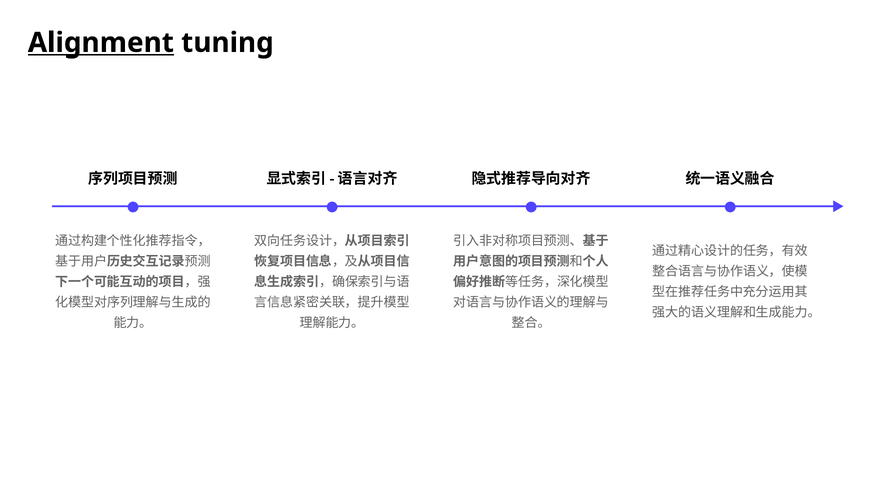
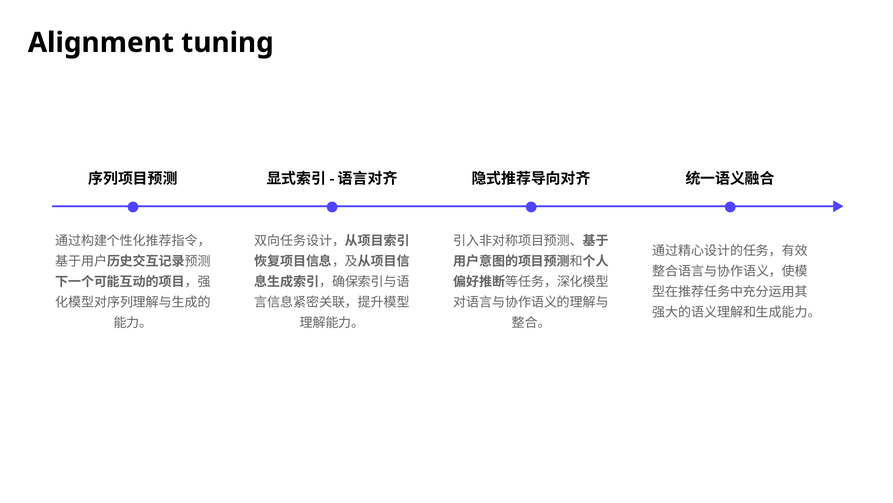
Alignment underline: present -> none
